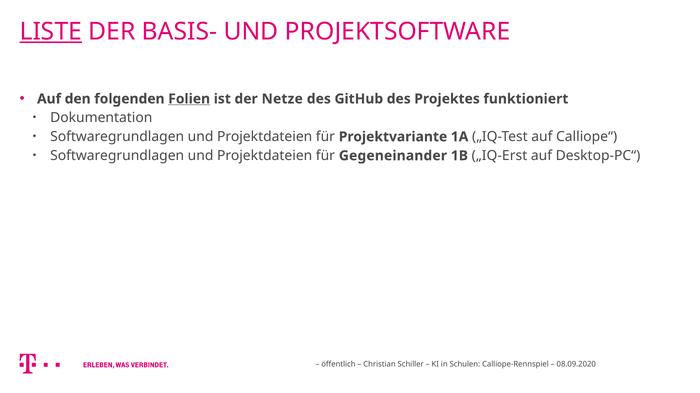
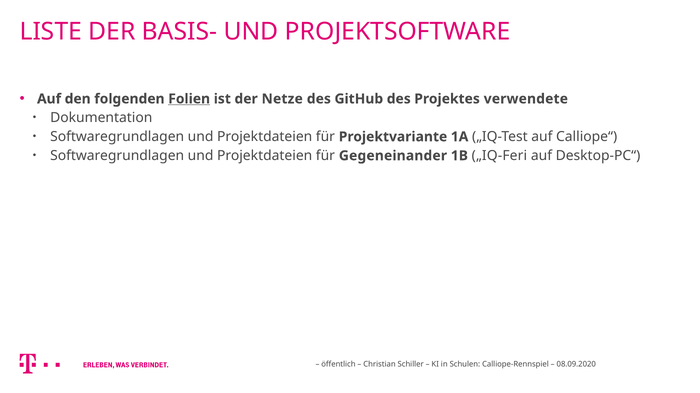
LISTE underline: present -> none
funktioniert: funktioniert -> verwendete
„IQ-Erst: „IQ-Erst -> „IQ-Feri
